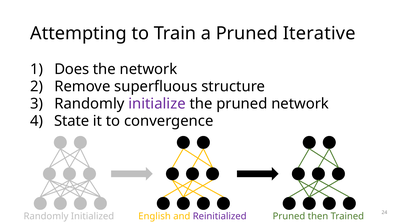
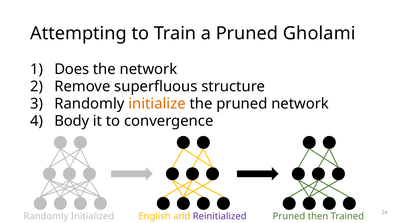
Iterative: Iterative -> Gholami
initialize colour: purple -> orange
State: State -> Body
